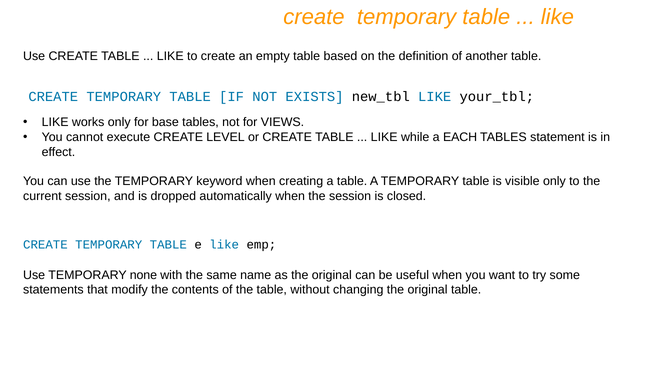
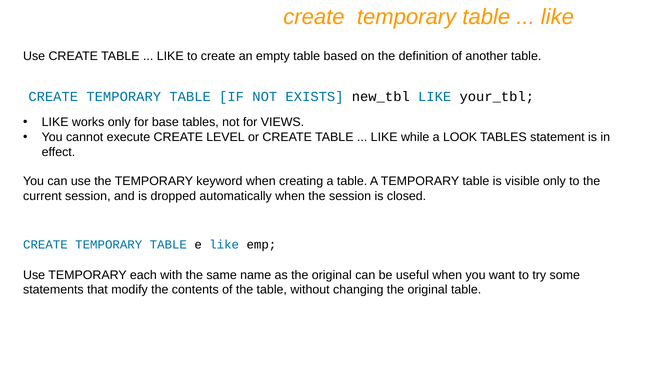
EACH: EACH -> LOOK
none: none -> each
